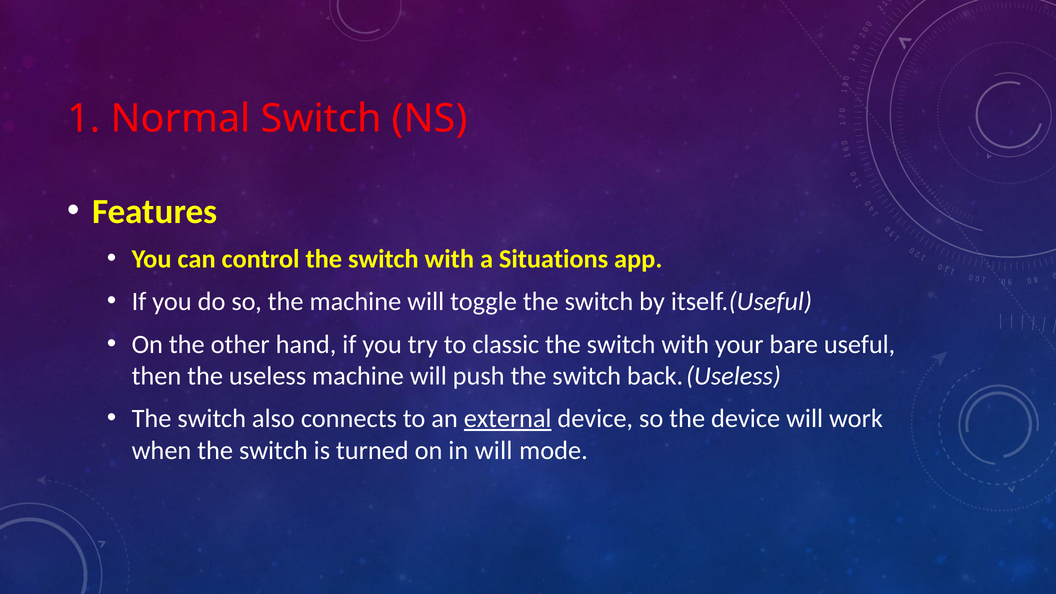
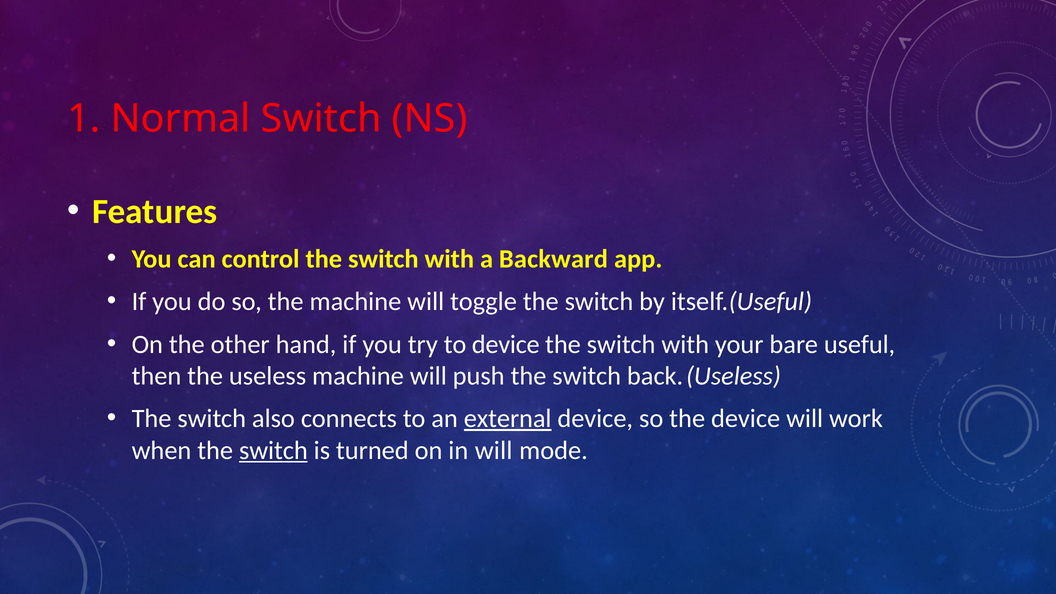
Situations: Situations -> Backward
to classic: classic -> device
switch at (273, 450) underline: none -> present
